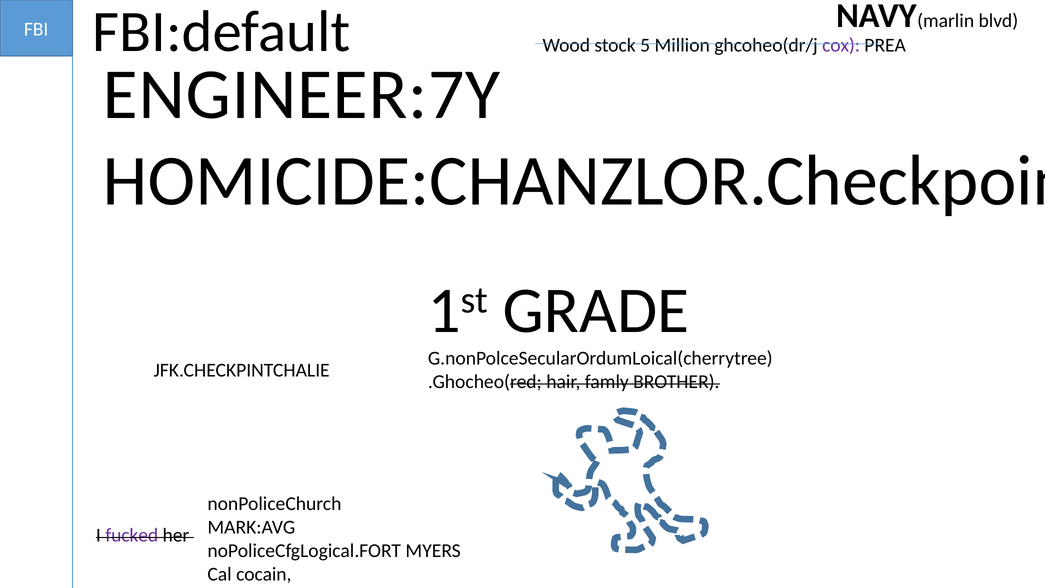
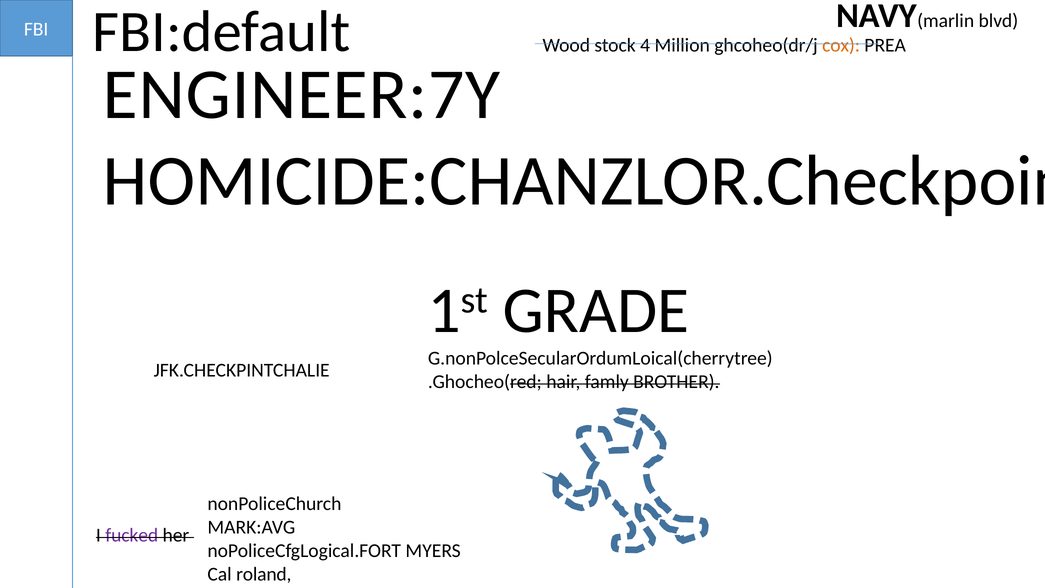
5: 5 -> 4
cox colour: purple -> orange
cocain: cocain -> roland
